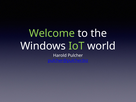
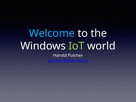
Welcome colour: light green -> light blue
